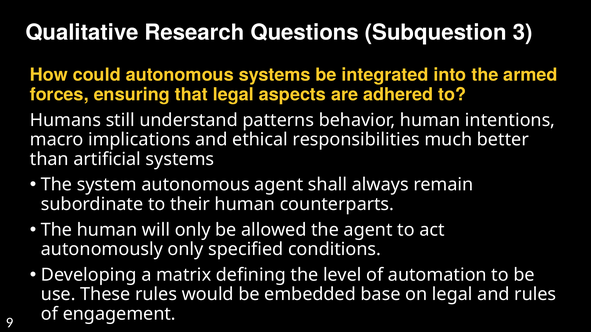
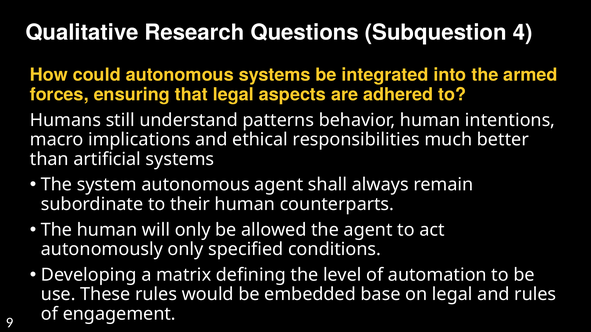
3: 3 -> 4
